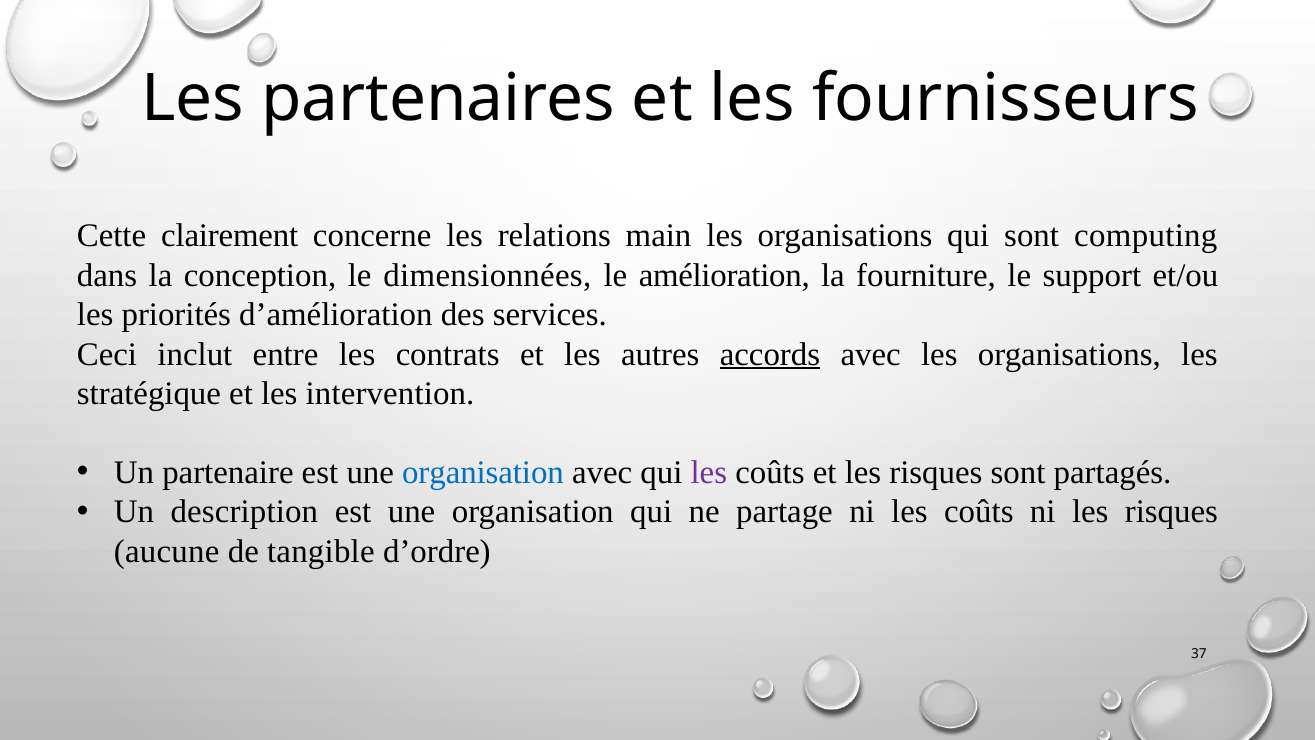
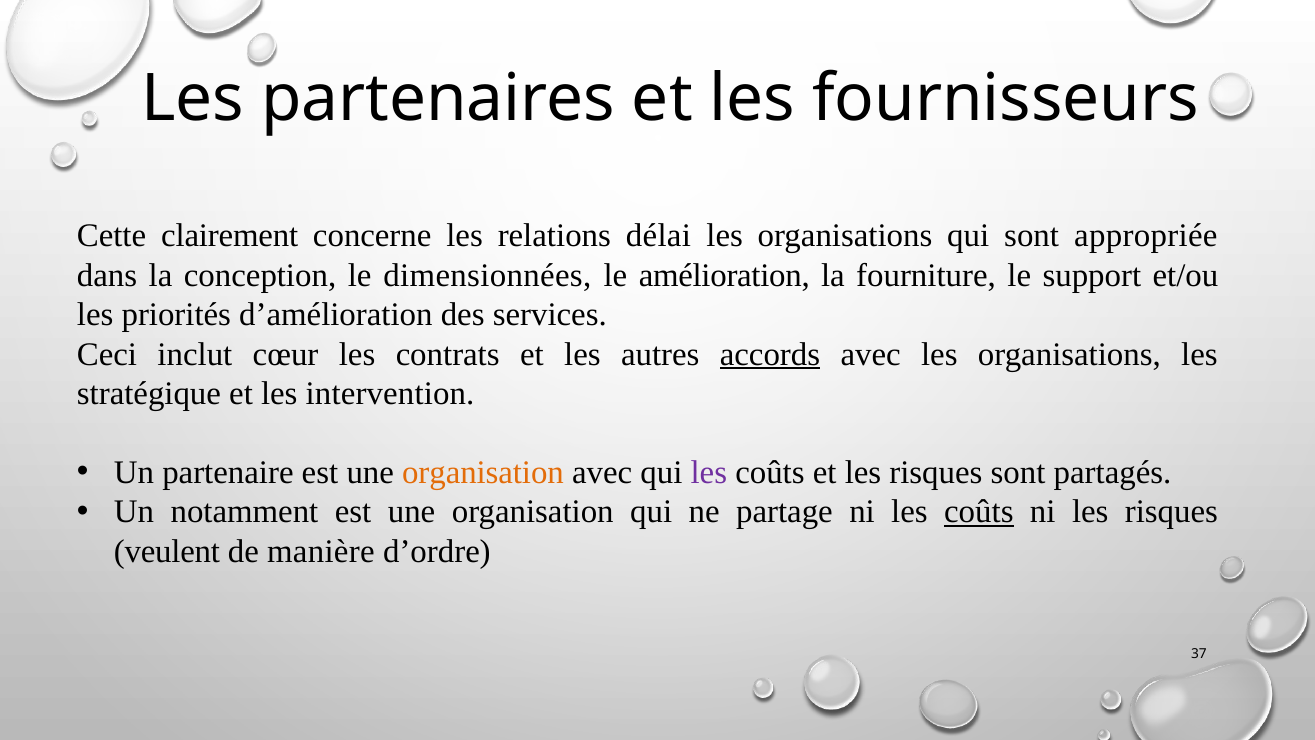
main: main -> délai
computing: computing -> appropriée
entre: entre -> cœur
organisation at (483, 472) colour: blue -> orange
description: description -> notamment
coûts at (979, 512) underline: none -> present
aucune: aucune -> veulent
tangible: tangible -> manière
